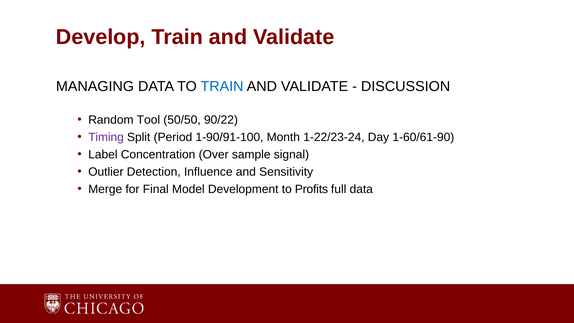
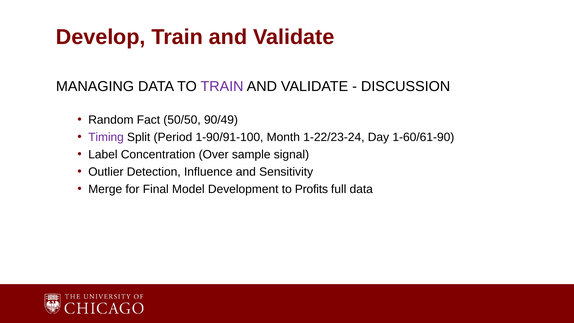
TRAIN at (222, 87) colour: blue -> purple
Tool: Tool -> Fact
90/22: 90/22 -> 90/49
